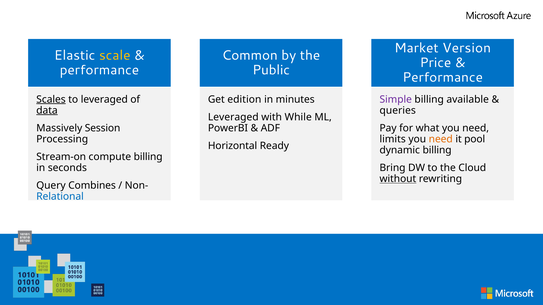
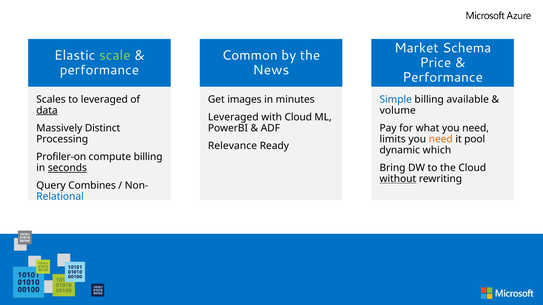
Version: Version -> Schema
scale colour: yellow -> light green
Public: Public -> News
Scales underline: present -> none
edition: edition -> images
Simple colour: purple -> blue
queries: queries -> volume
with While: While -> Cloud
Session: Session -> Distinct
Horizontal: Horizontal -> Relevance
dynamic billing: billing -> which
Stream-on: Stream-on -> Profiler-on
seconds underline: none -> present
